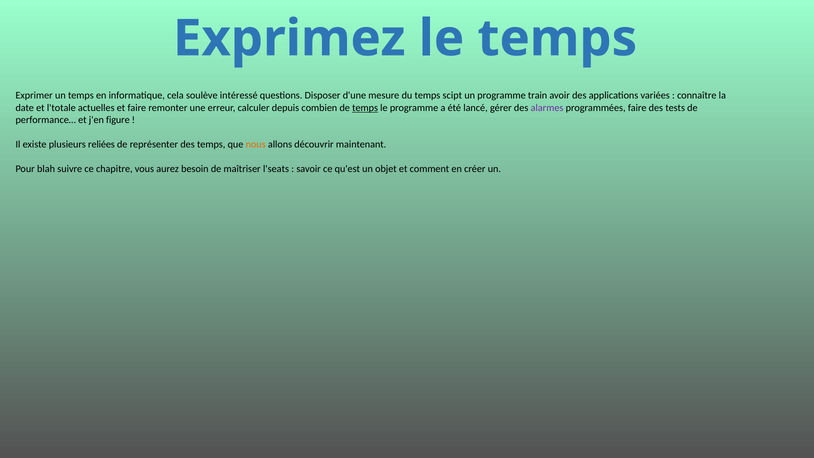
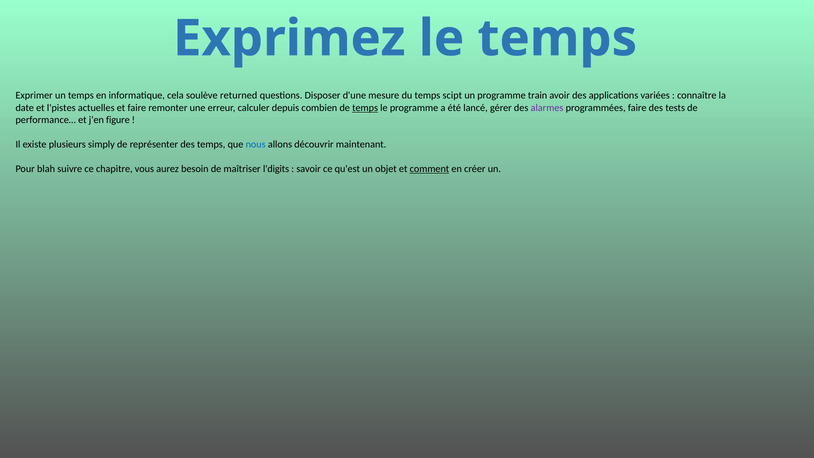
intéressé: intéressé -> returned
l'totale: l'totale -> l'pistes
reliées: reliées -> simply
nous colour: orange -> blue
l'seats: l'seats -> l'digits
comment underline: none -> present
